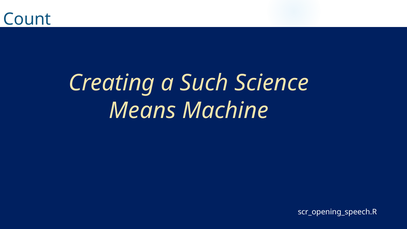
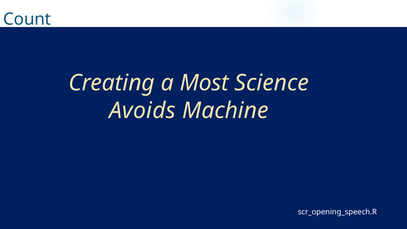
Such: Such -> Most
Means: Means -> Avoids
